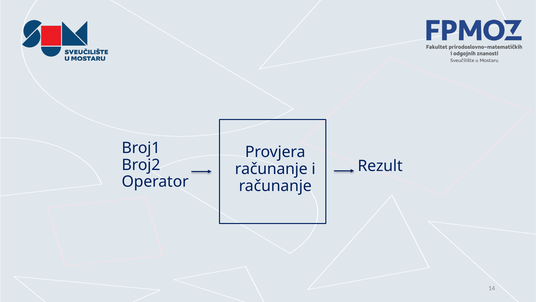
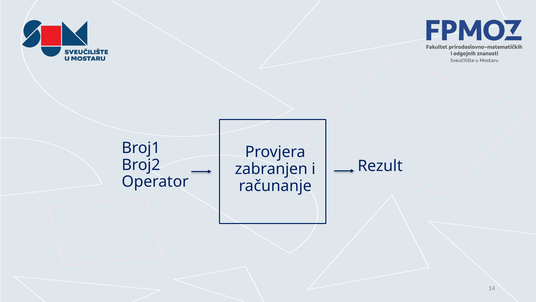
računanje at (271, 169): računanje -> zabranjen
